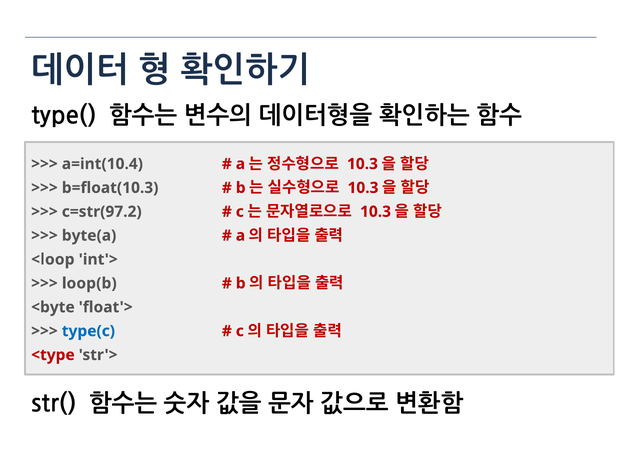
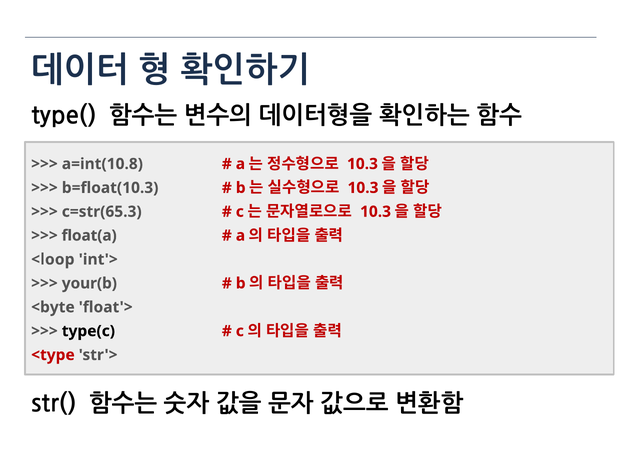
a=int(10.4: a=int(10.4 -> a=int(10.8
c=str(97.2: c=str(97.2 -> c=str(65.3
byte(a: byte(a -> float(a
loop(b: loop(b -> your(b
type(c colour: blue -> black
